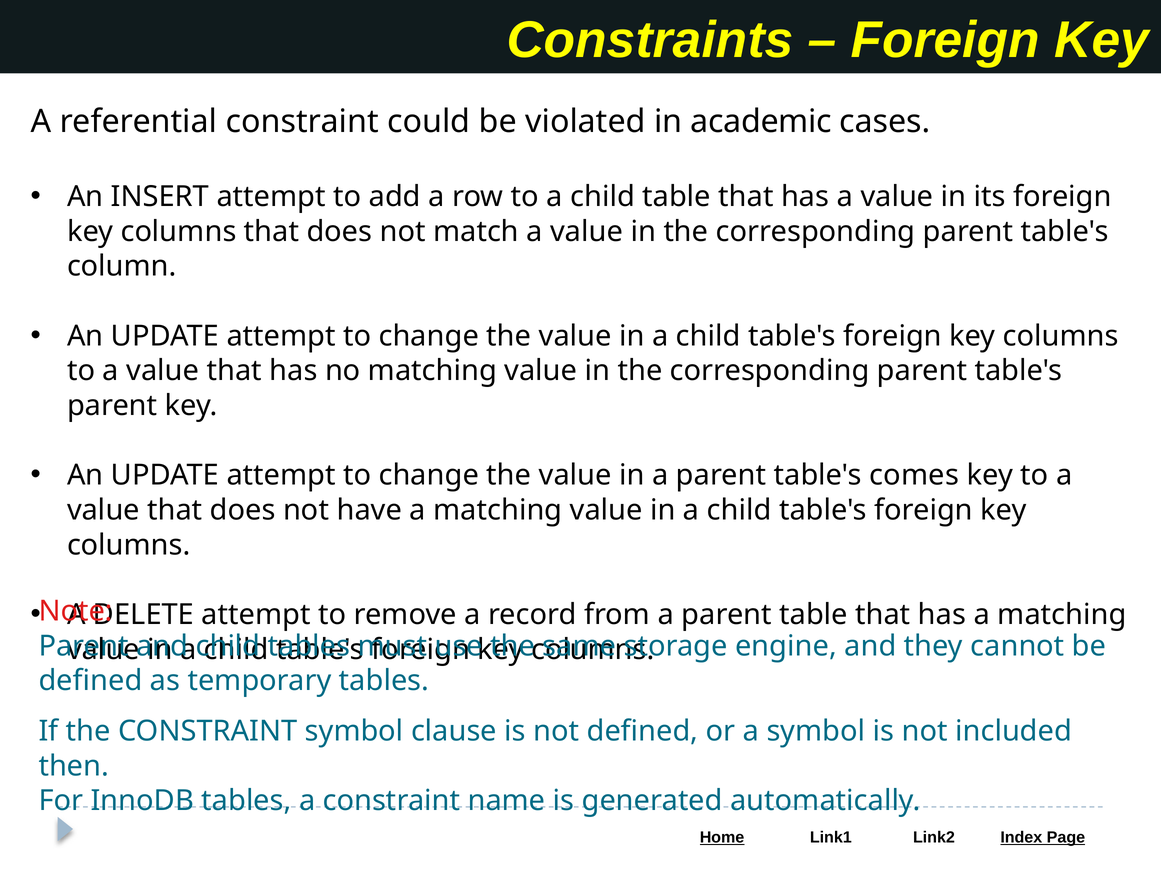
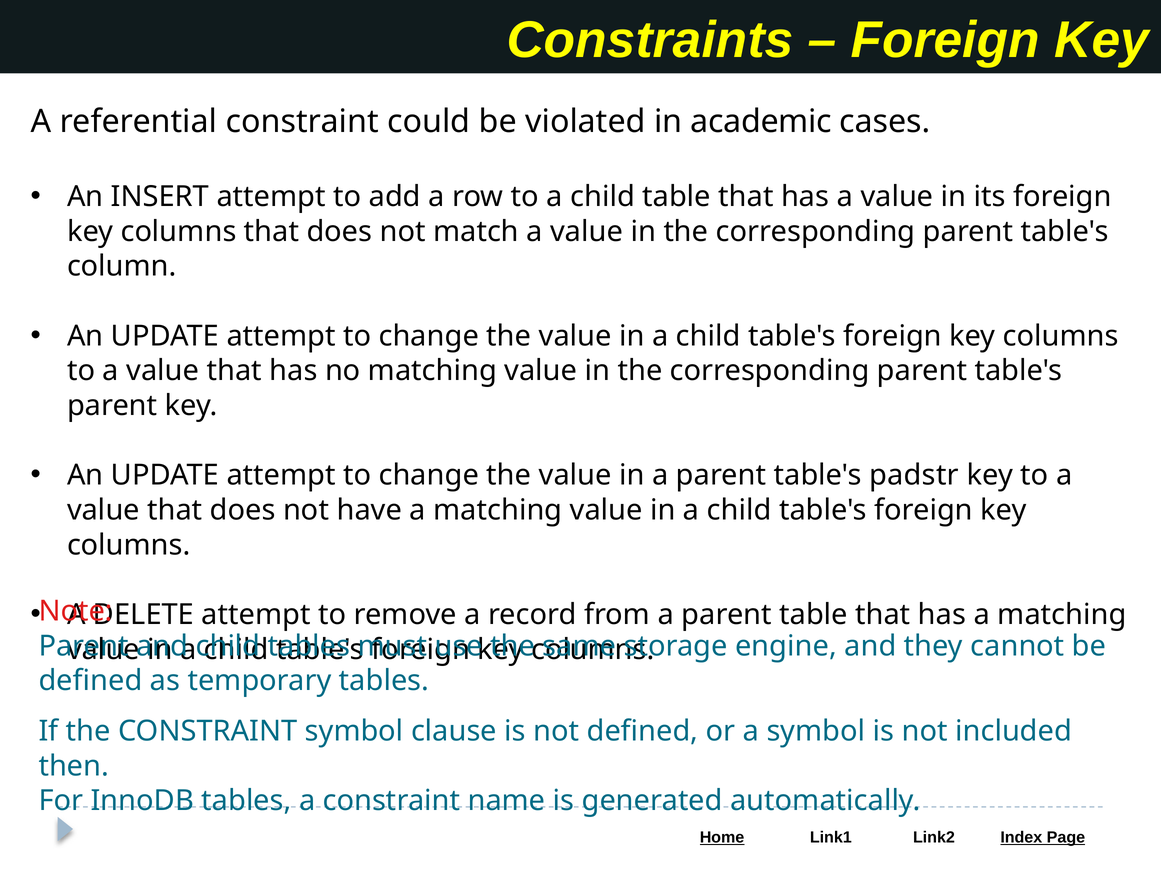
comes: comes -> padstr
